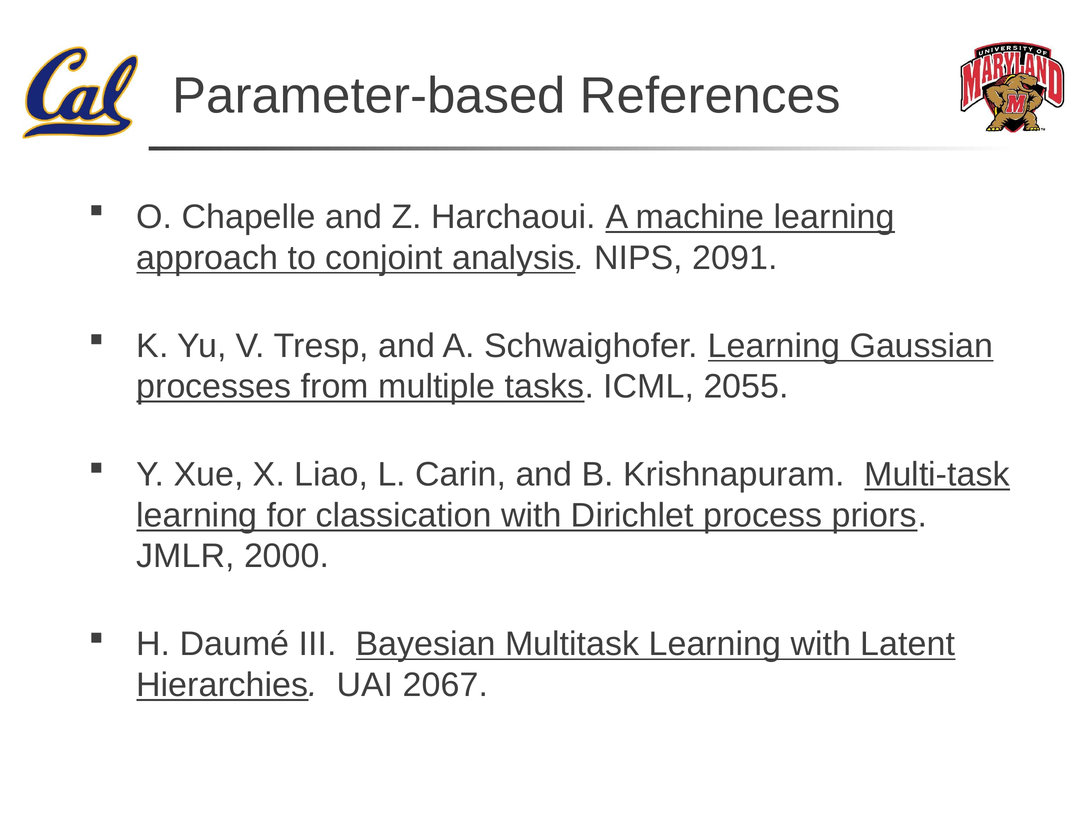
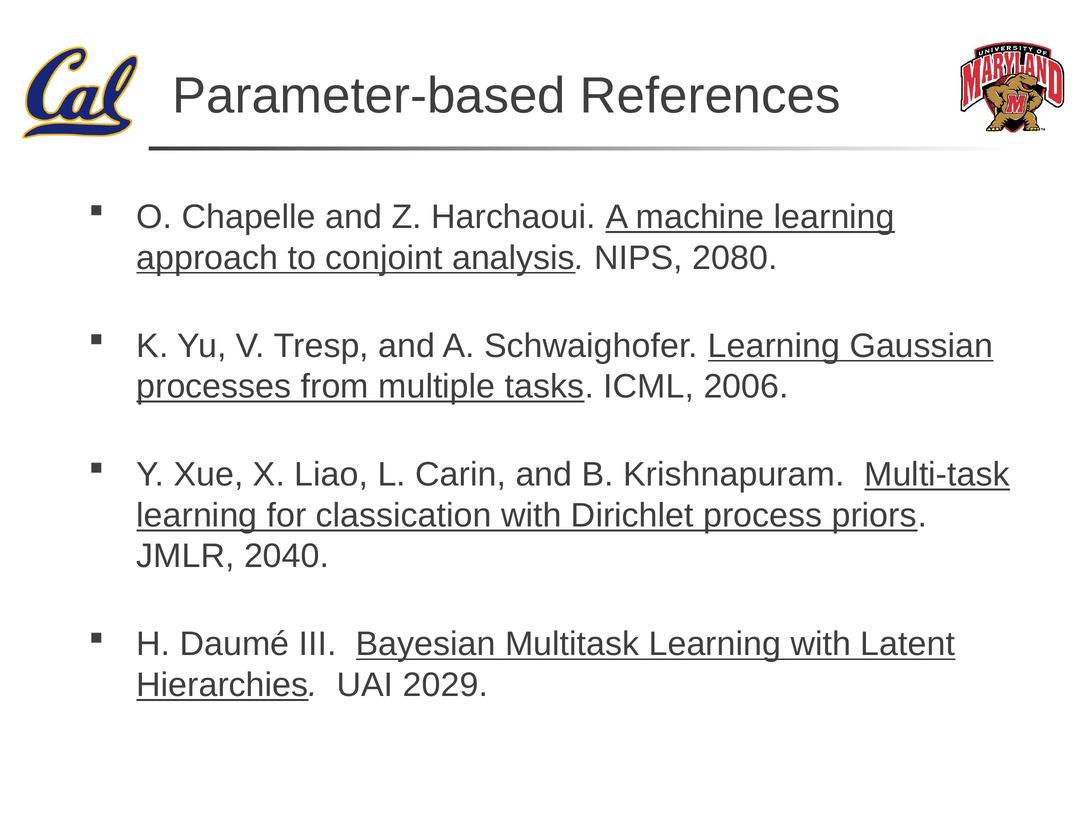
2091: 2091 -> 2080
2055: 2055 -> 2006
2000: 2000 -> 2040
2067: 2067 -> 2029
